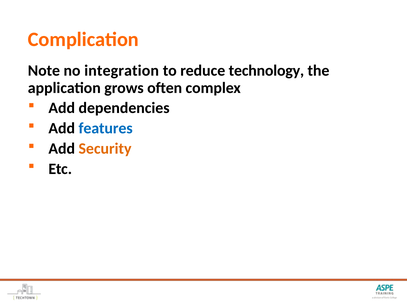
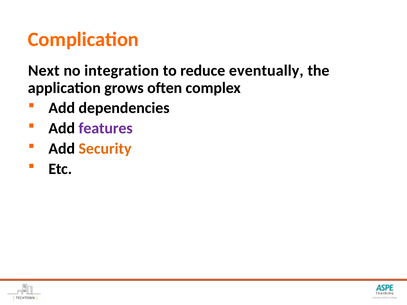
Note: Note -> Next
technology: technology -> eventually
features colour: blue -> purple
